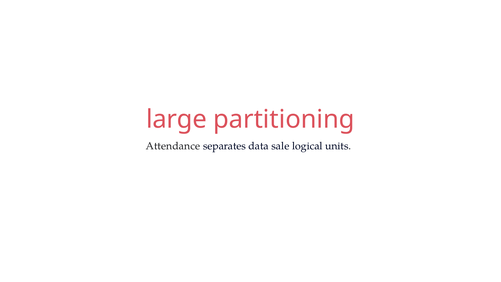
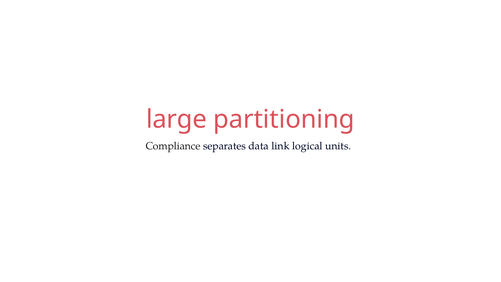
Attendance: Attendance -> Compliance
sale: sale -> link
